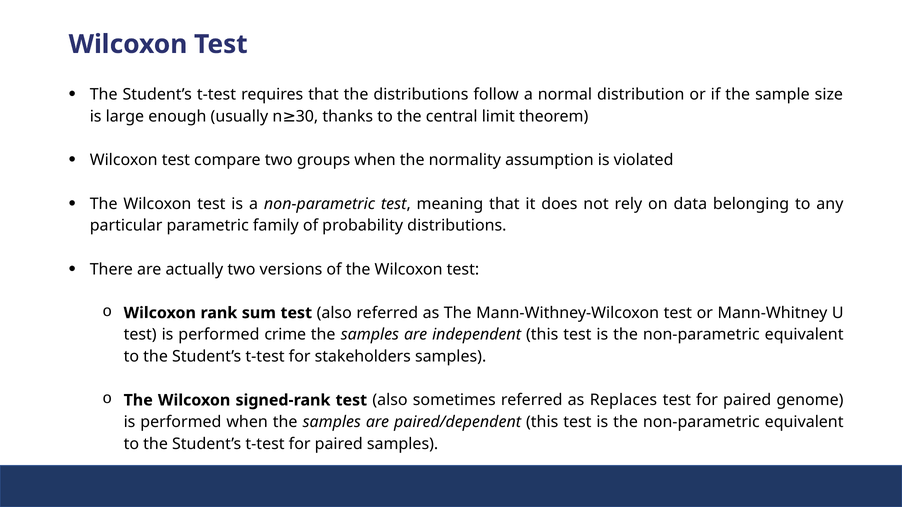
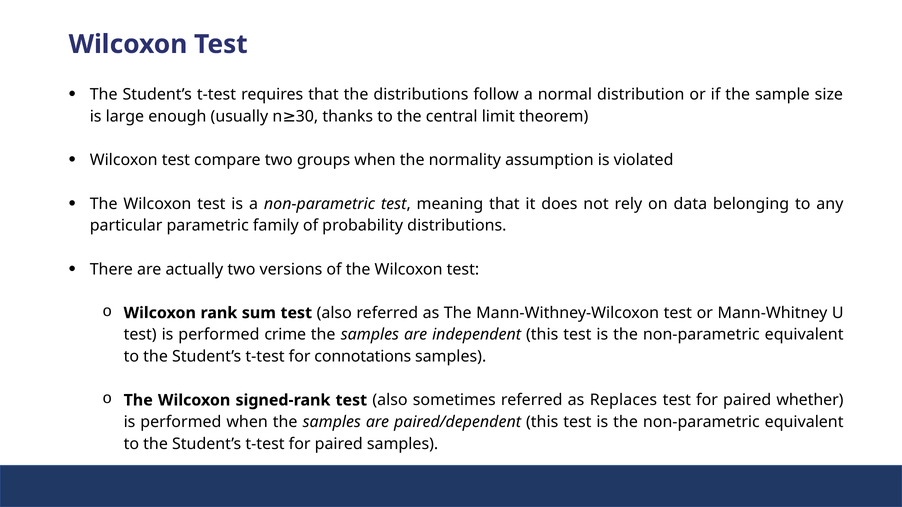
stakeholders: stakeholders -> connotations
genome: genome -> whether
